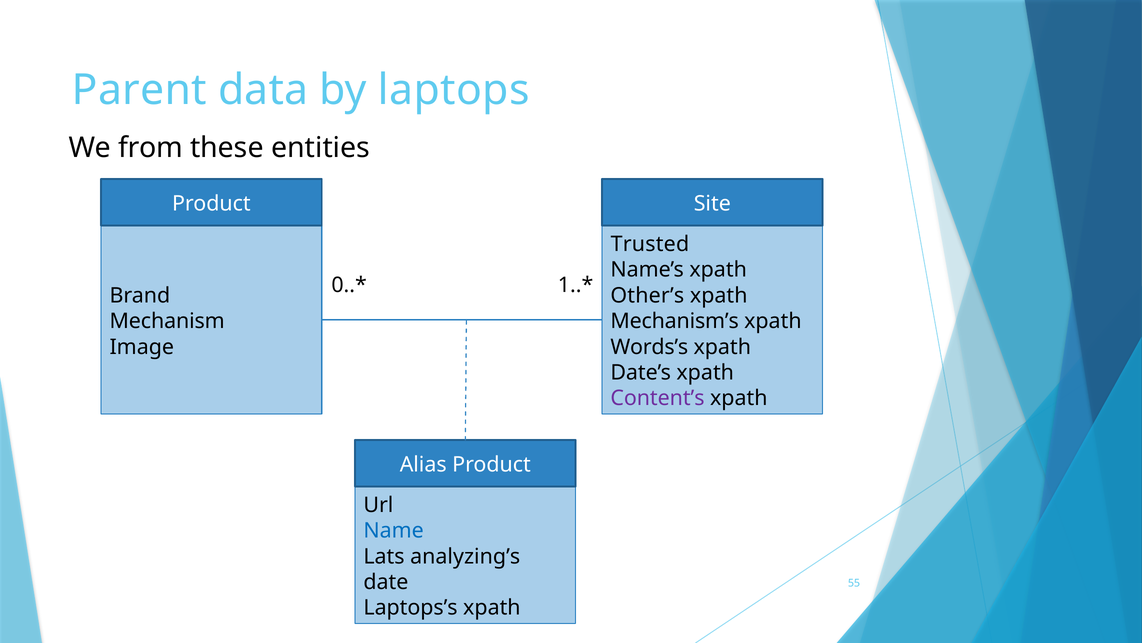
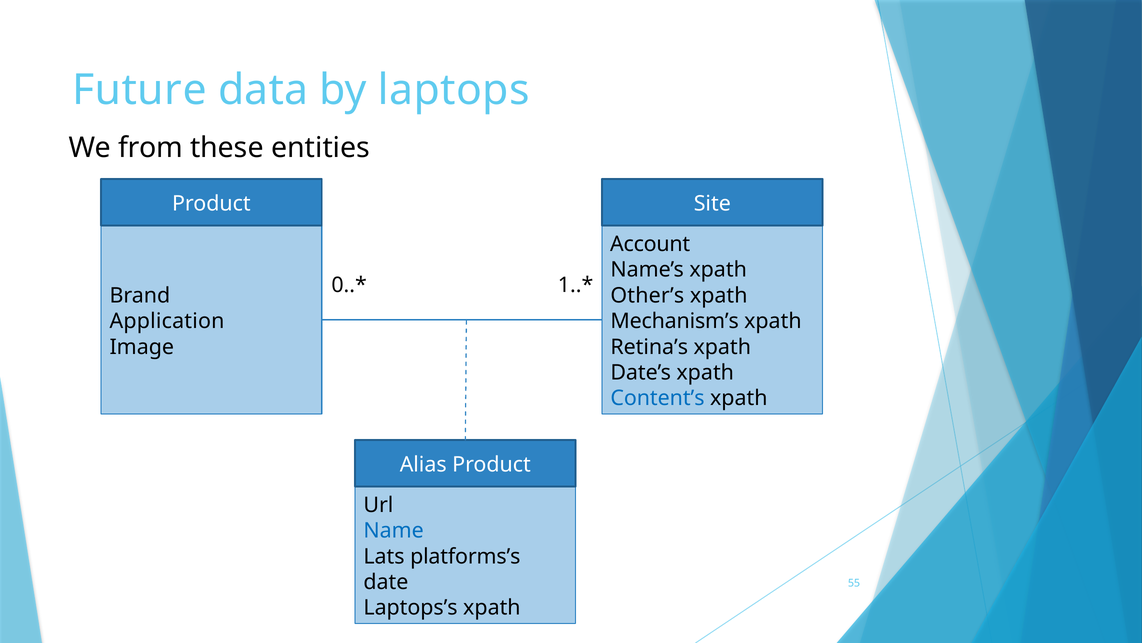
Parent: Parent -> Future
Trusted: Trusted -> Account
Mechanism: Mechanism -> Application
Words’s: Words’s -> Retina’s
Content’s colour: purple -> blue
analyzing’s: analyzing’s -> platforms’s
